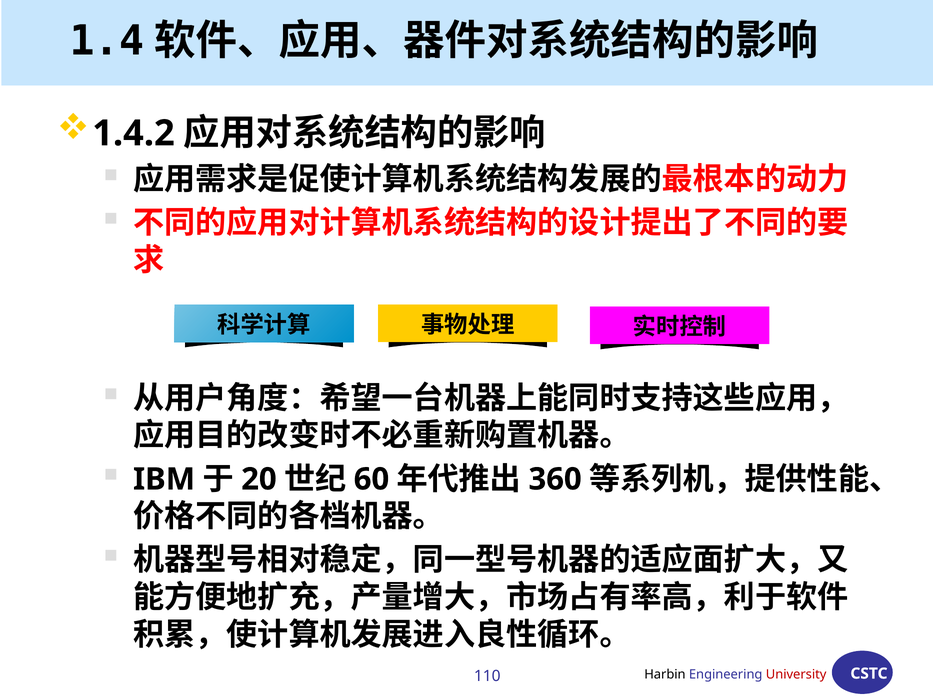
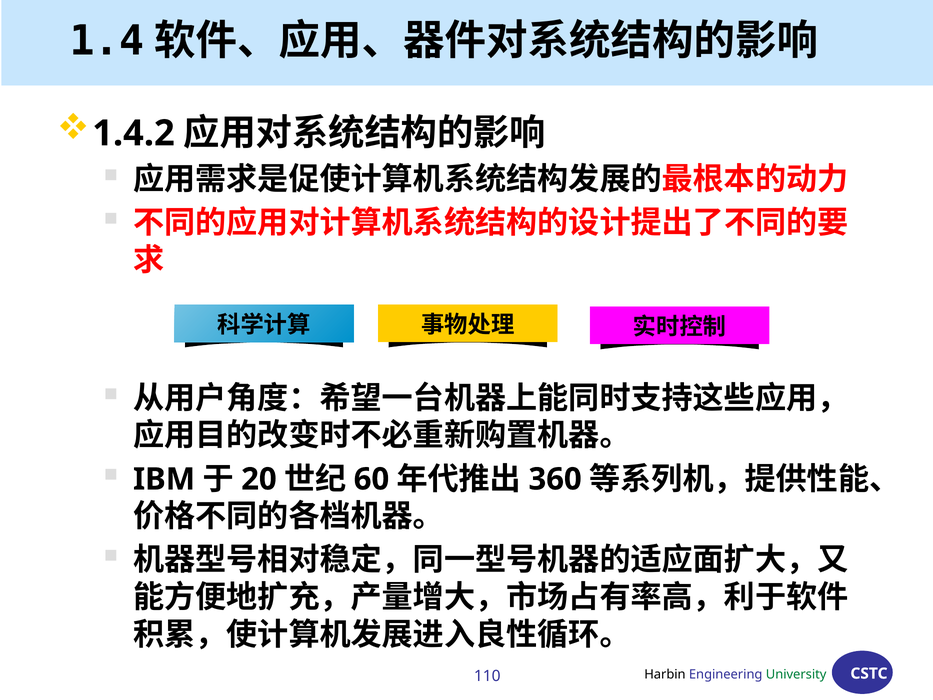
University colour: red -> green
